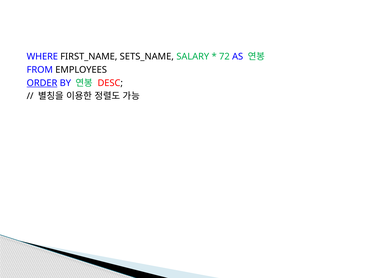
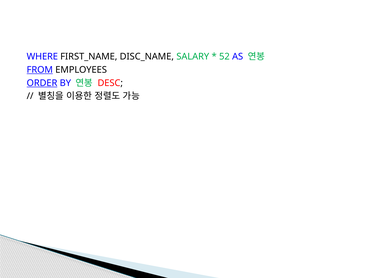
SETS_NAME: SETS_NAME -> DISC_NAME
72: 72 -> 52
FROM underline: none -> present
